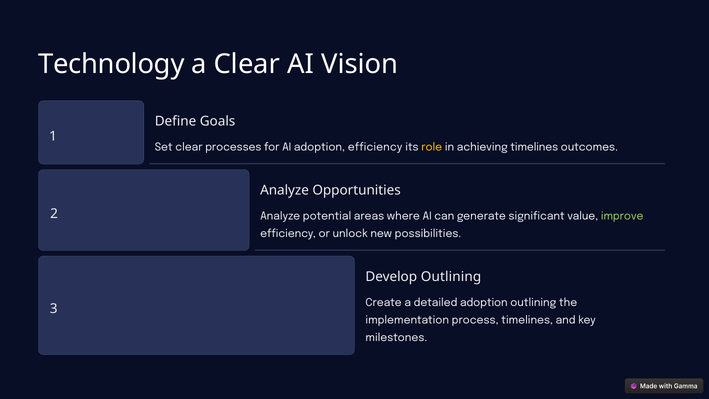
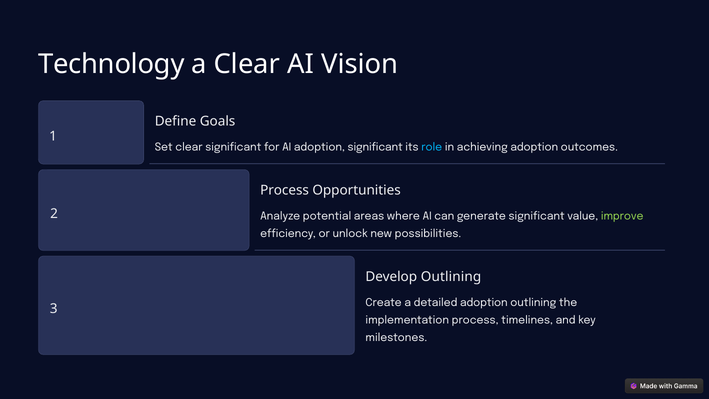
clear processes: processes -> significant
adoption efficiency: efficiency -> significant
role colour: yellow -> light blue
achieving timelines: timelines -> adoption
Analyze at (285, 190): Analyze -> Process
